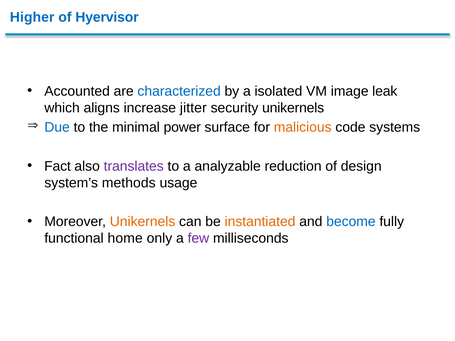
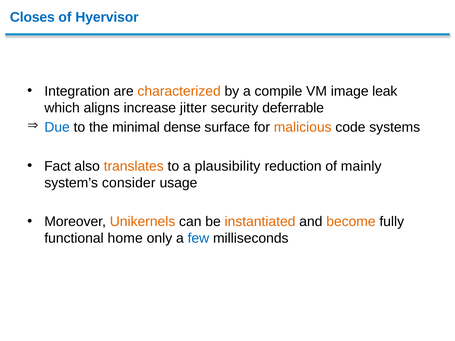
Higher: Higher -> Closes
Accounted: Accounted -> Integration
characterized colour: blue -> orange
isolated: isolated -> compile
security unikernels: unikernels -> deferrable
power: power -> dense
translates colour: purple -> orange
analyzable: analyzable -> plausibility
design: design -> mainly
methods: methods -> consider
become colour: blue -> orange
few colour: purple -> blue
